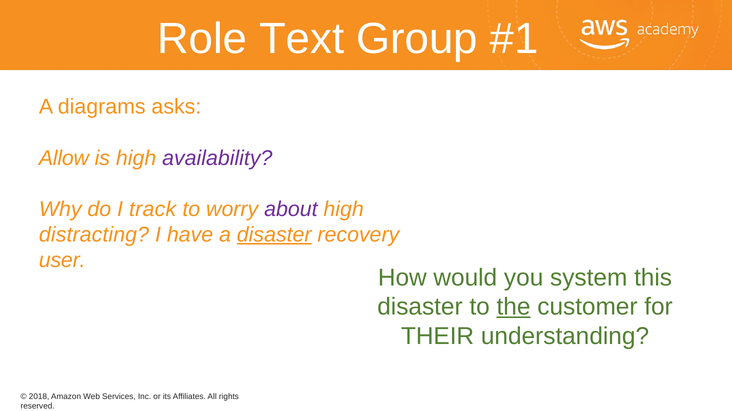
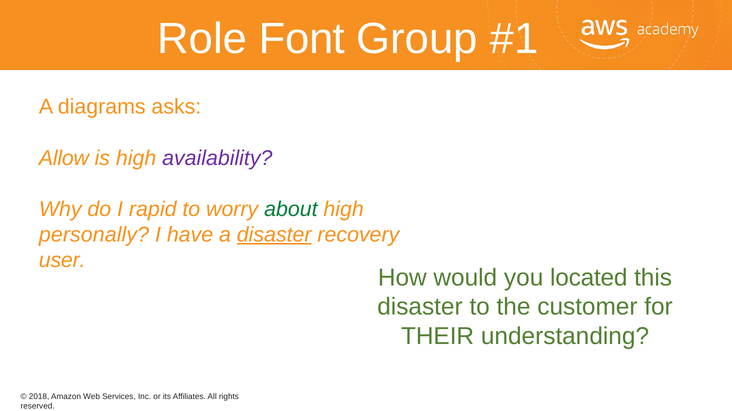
Text: Text -> Font
track: track -> rapid
about colour: purple -> green
distracting: distracting -> personally
system: system -> located
the underline: present -> none
